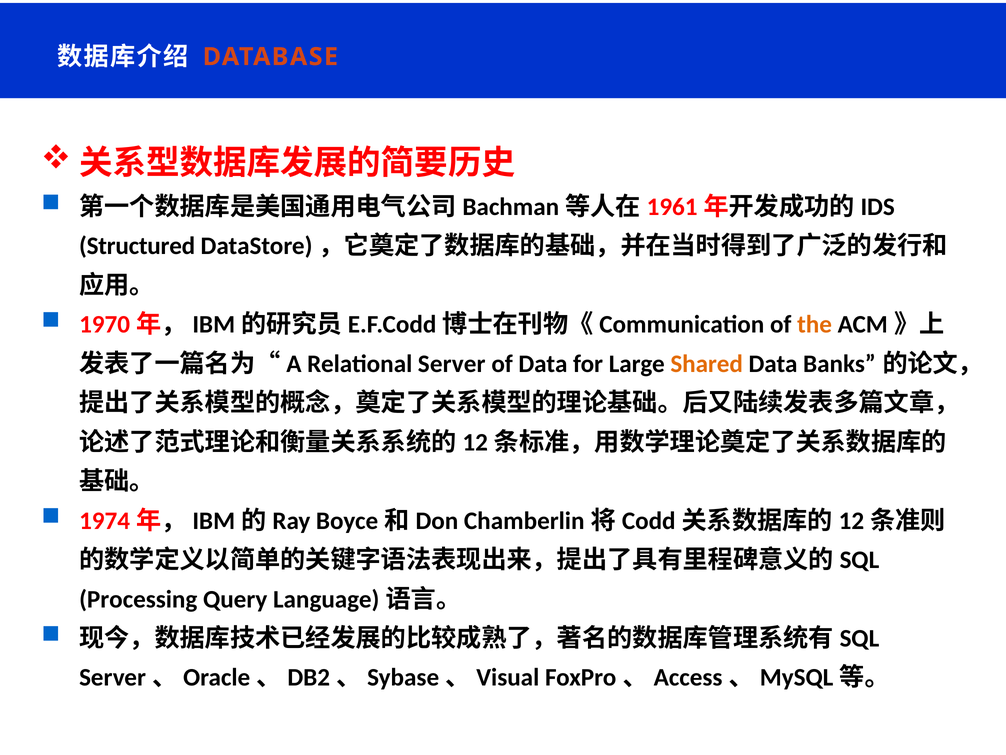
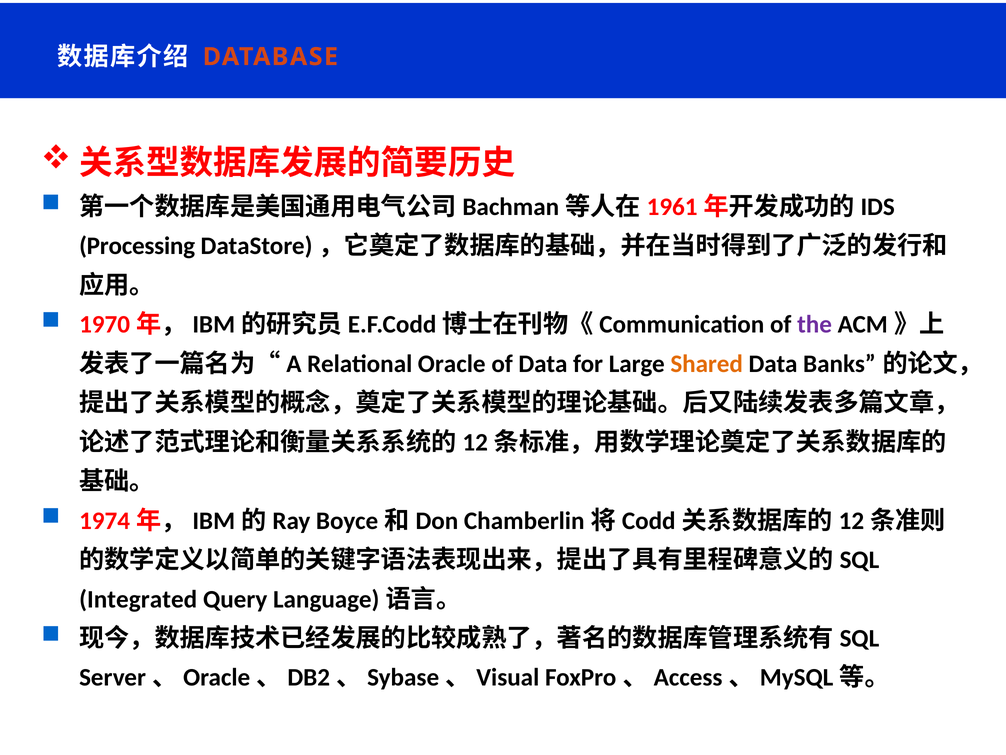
Structured: Structured -> Processing
the colour: orange -> purple
Server: Server -> Oracle
Processing: Processing -> Integrated
